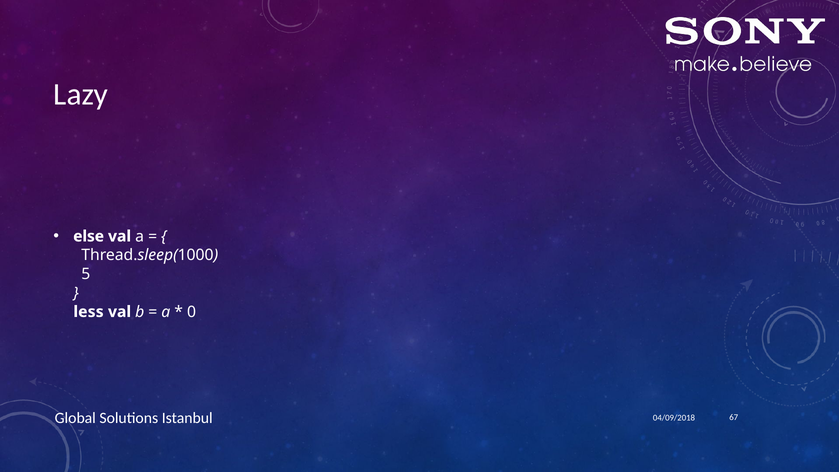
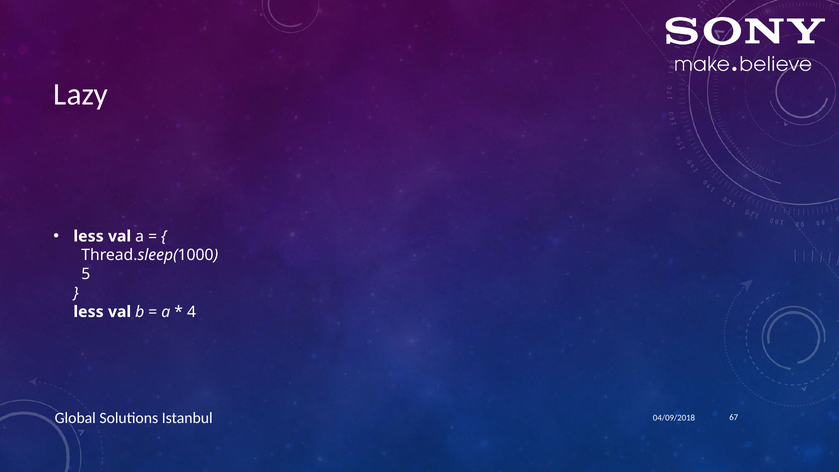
else at (89, 236): else -> less
0: 0 -> 4
